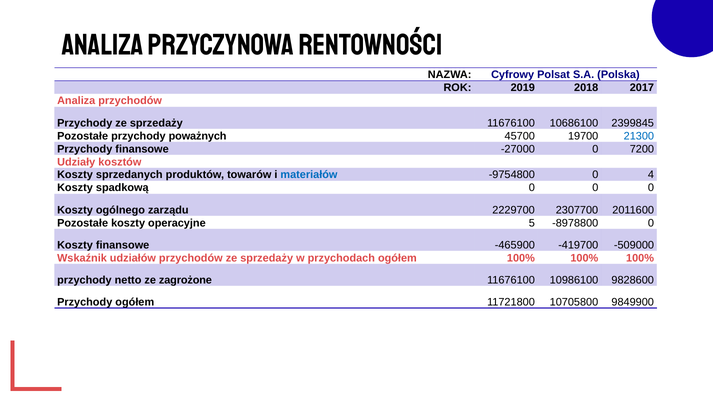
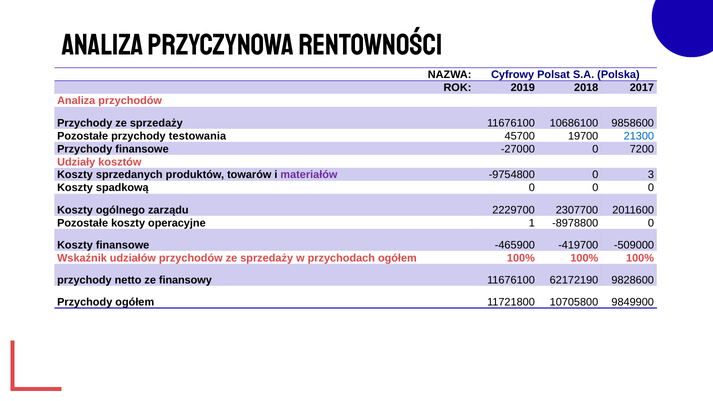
2399845: 2399845 -> 9858600
poważnych: poważnych -> testowania
materiałów colour: blue -> purple
4: 4 -> 3
5: 5 -> 1
zagrożone: zagrożone -> finansowy
10986100: 10986100 -> 62172190
